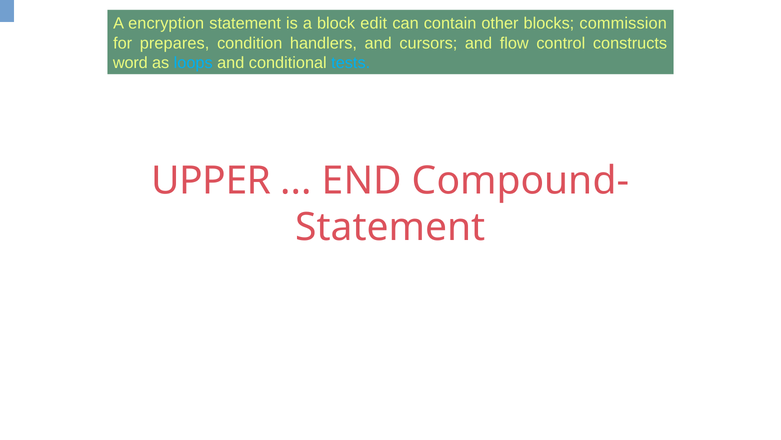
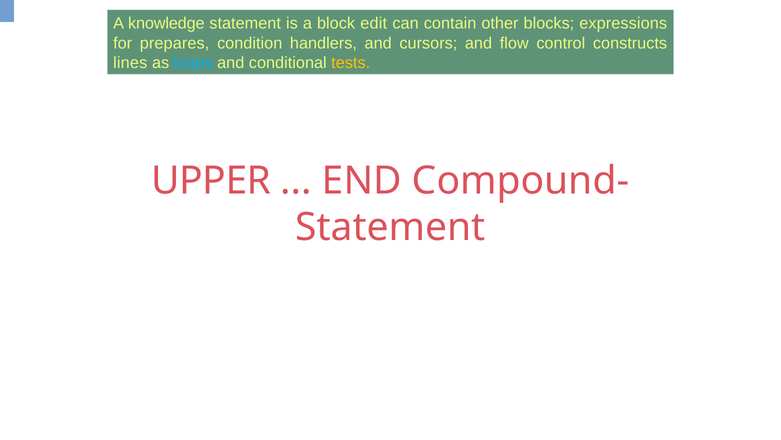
encryption: encryption -> knowledge
commission: commission -> expressions
word: word -> lines
tests colour: light blue -> yellow
